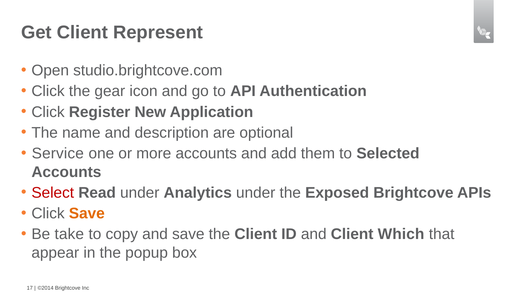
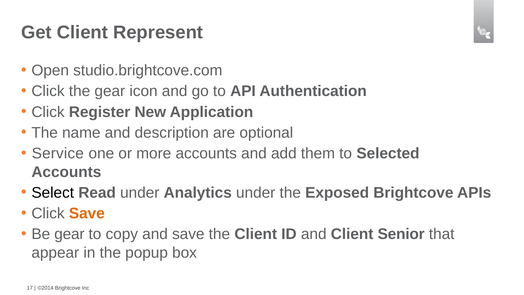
Select colour: red -> black
Be take: take -> gear
Which: Which -> Senior
